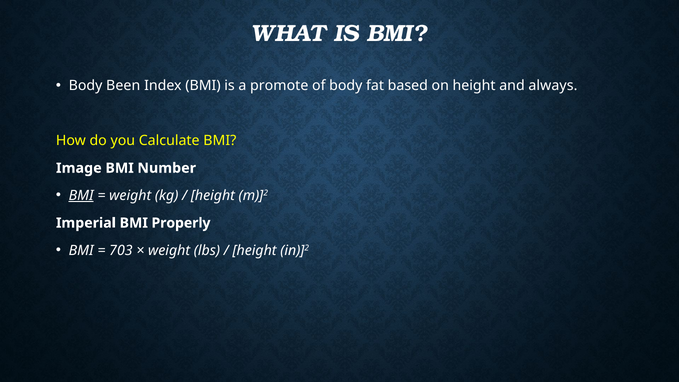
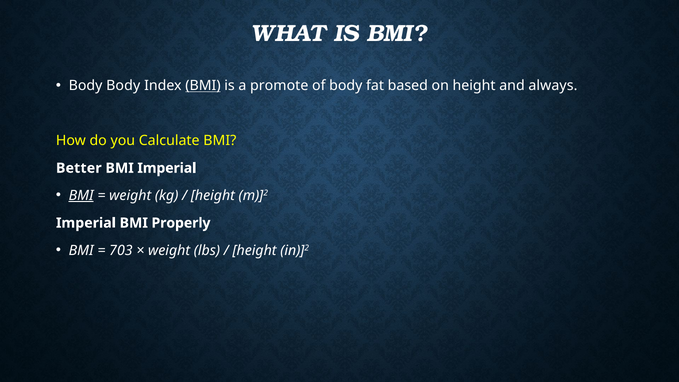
Body Been: Been -> Body
BMI at (203, 86) underline: none -> present
Image: Image -> Better
BMI Number: Number -> Imperial
